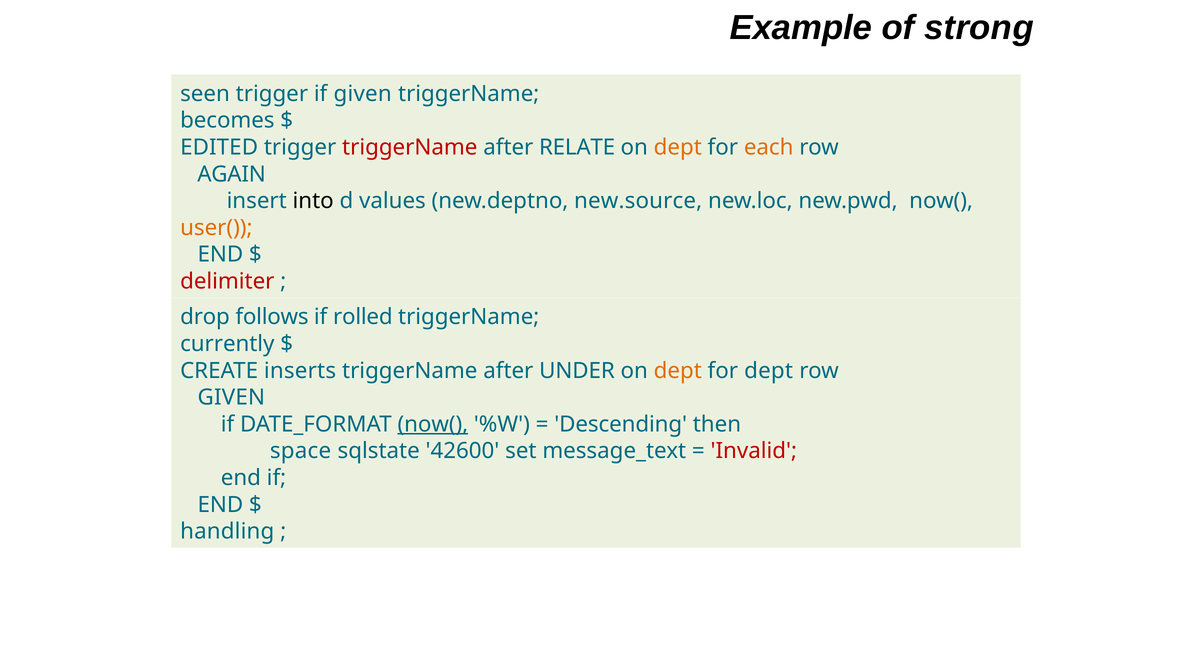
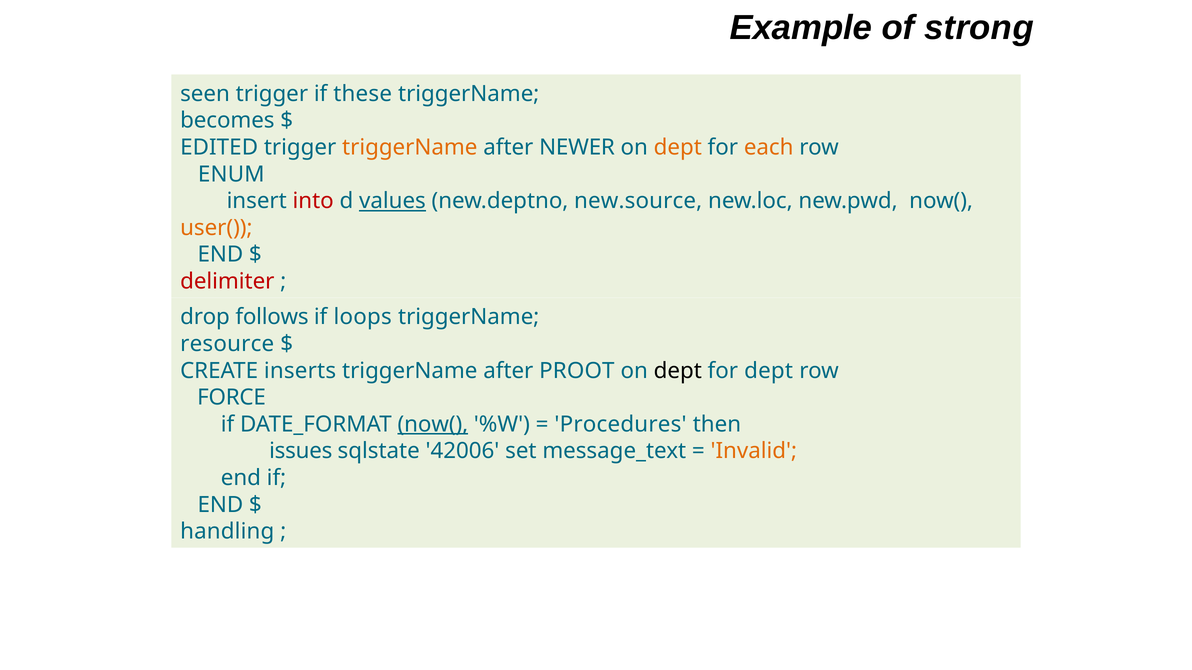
if given: given -> these
triggerName at (410, 148) colour: red -> orange
RELATE: RELATE -> NEWER
AGAIN: AGAIN -> ENUM
into colour: black -> red
values underline: none -> present
rolled: rolled -> loops
currently: currently -> resource
UNDER: UNDER -> PROOT
dept at (678, 371) colour: orange -> black
GIVEN at (231, 398): GIVEN -> FORCE
Descending: Descending -> Procedures
space: space -> issues
42600: 42600 -> 42006
Invalid colour: red -> orange
